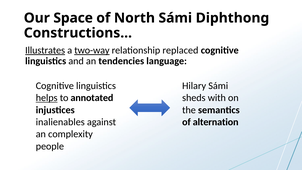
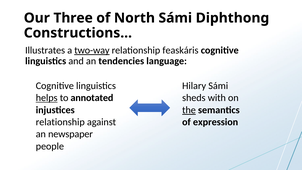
Space: Space -> Three
Illustrates underline: present -> none
replaced: replaced -> feaskáris
the underline: none -> present
inalienables at (60, 122): inalienables -> relationship
alternation: alternation -> expression
complexity: complexity -> newspaper
